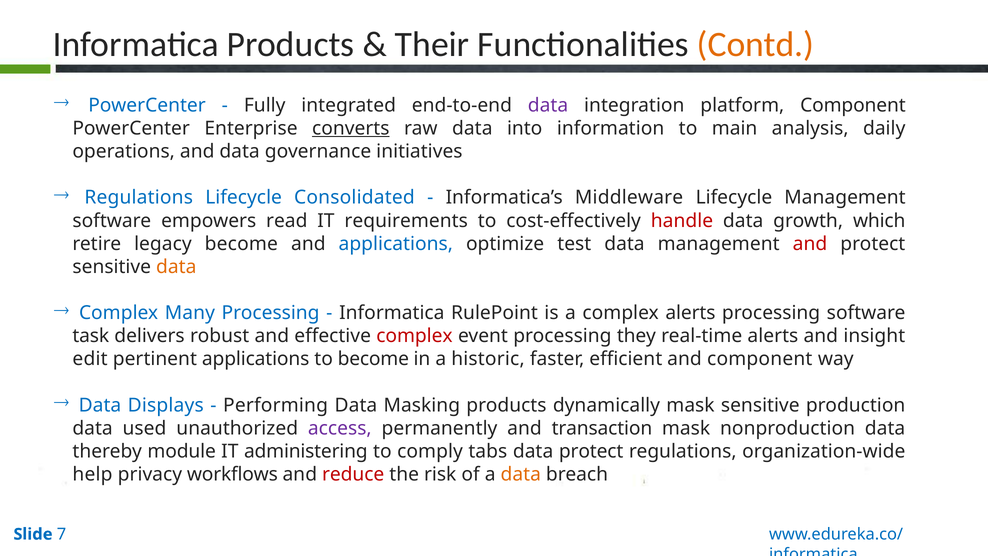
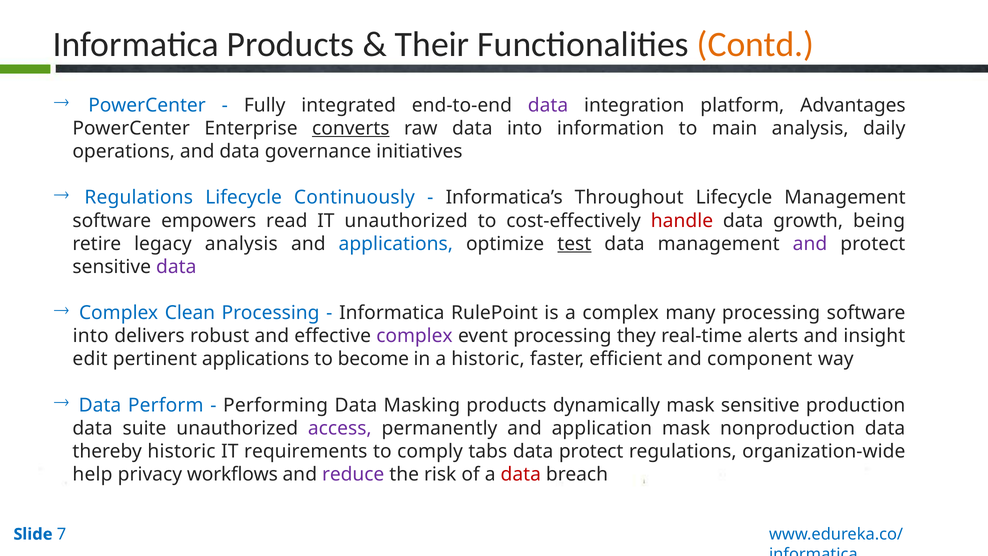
platform Component: Component -> Advantages
Consolidated: Consolidated -> Continuously
Middleware: Middleware -> Throughout
IT requirements: requirements -> unauthorized
which: which -> being
legacy become: become -> analysis
test underline: none -> present
and at (810, 244) colour: red -> purple
data at (176, 267) colour: orange -> purple
Many: Many -> Clean
complex alerts: alerts -> many
task at (91, 336): task -> into
complex at (414, 336) colour: red -> purple
Displays: Displays -> Perform
used: used -> suite
transaction: transaction -> application
thereby module: module -> historic
administering: administering -> requirements
reduce colour: red -> purple
data at (521, 474) colour: orange -> red
